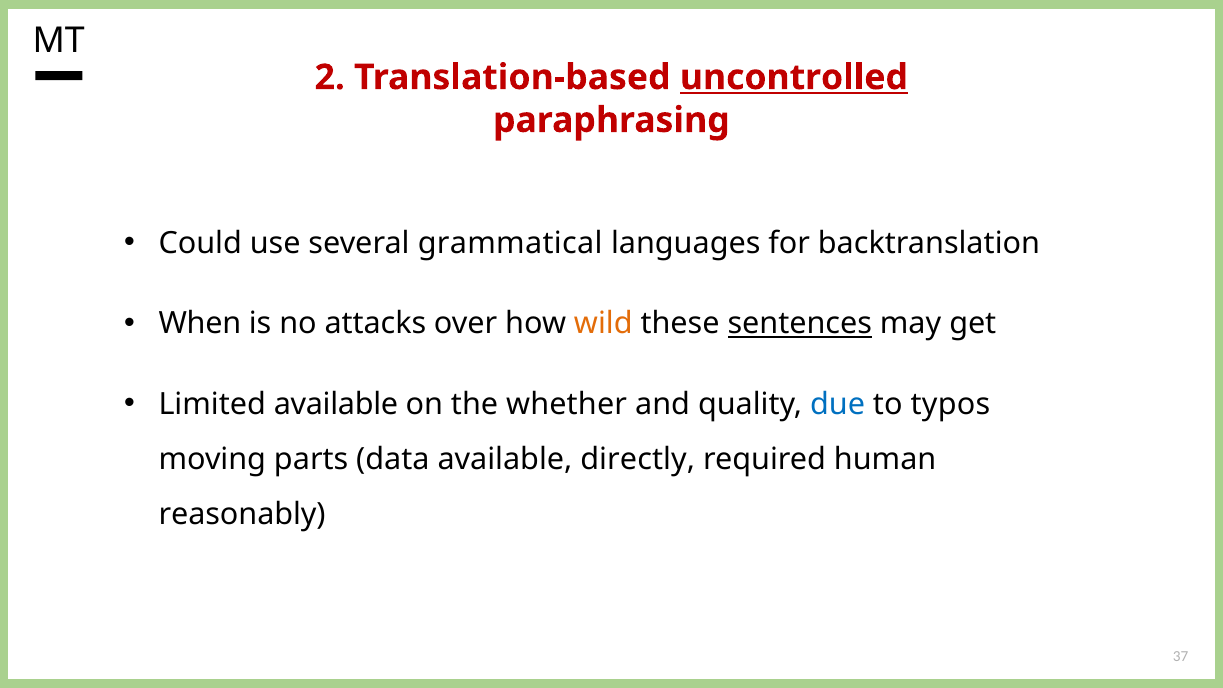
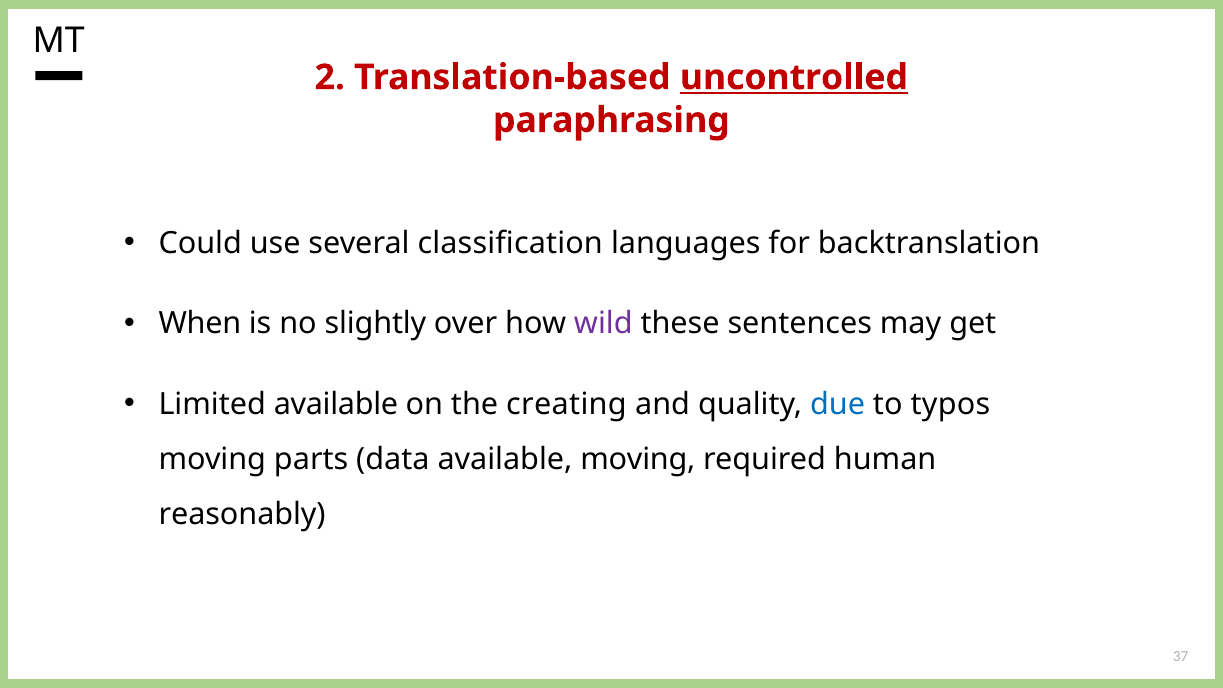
grammatical: grammatical -> classification
attacks: attacks -> slightly
wild colour: orange -> purple
sentences underline: present -> none
whether: whether -> creating
available directly: directly -> moving
